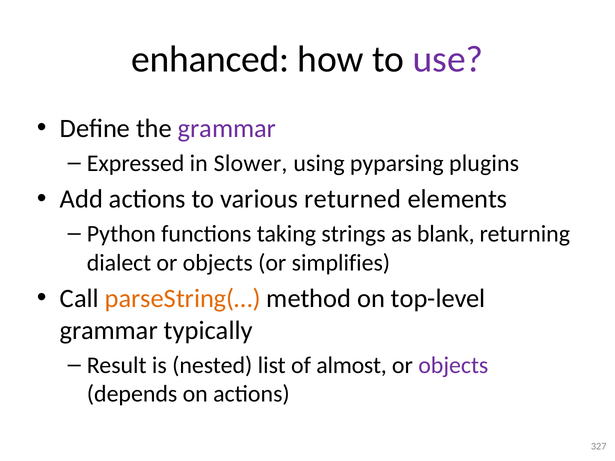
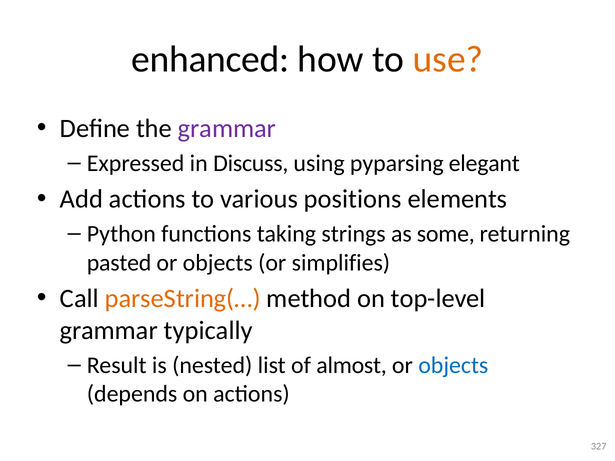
use colour: purple -> orange
Slower: Slower -> Discuss
plugins: plugins -> elegant
returned: returned -> positions
blank: blank -> some
dialect: dialect -> pasted
objects at (453, 365) colour: purple -> blue
